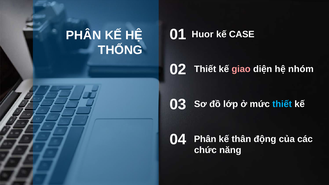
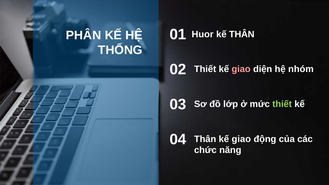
CASE at (242, 34): CASE -> THÂN
thiết at (282, 104) colour: light blue -> light green
Phân at (205, 139): Phân -> Thân
thân at (241, 139): thân -> giao
